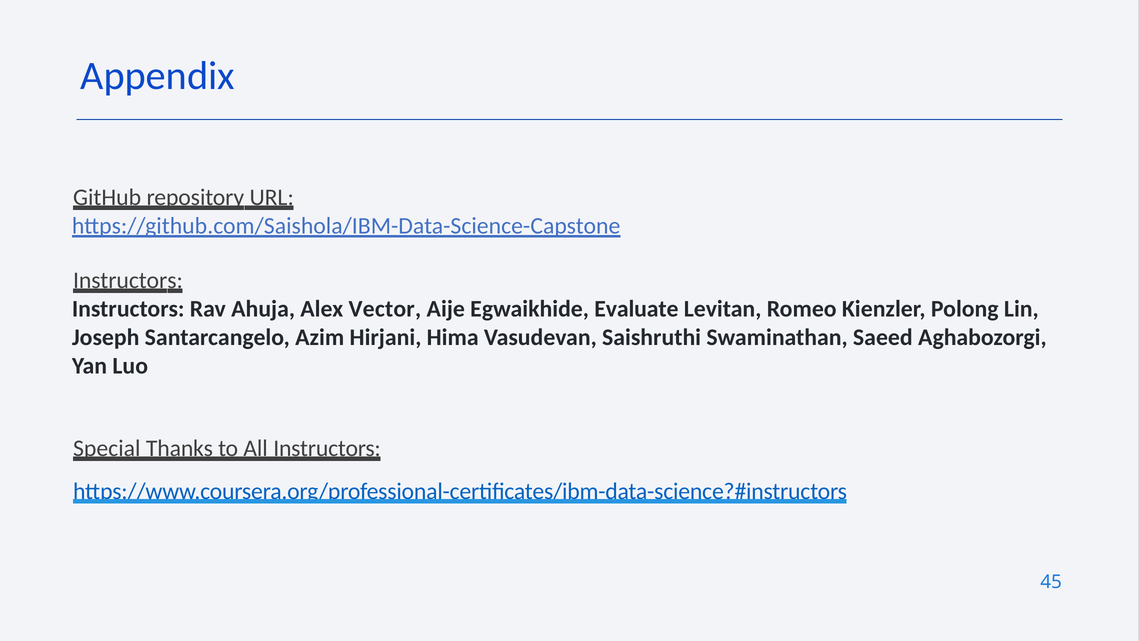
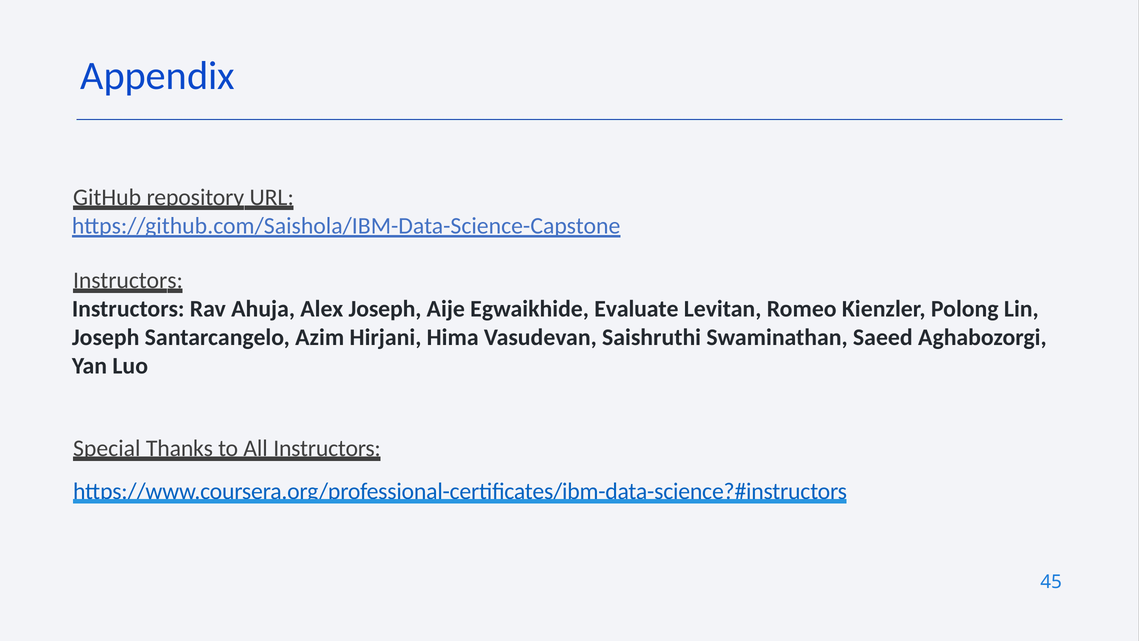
Alex Vector: Vector -> Joseph
